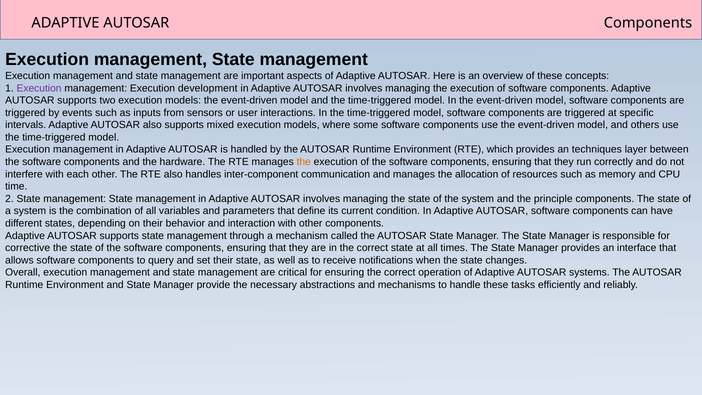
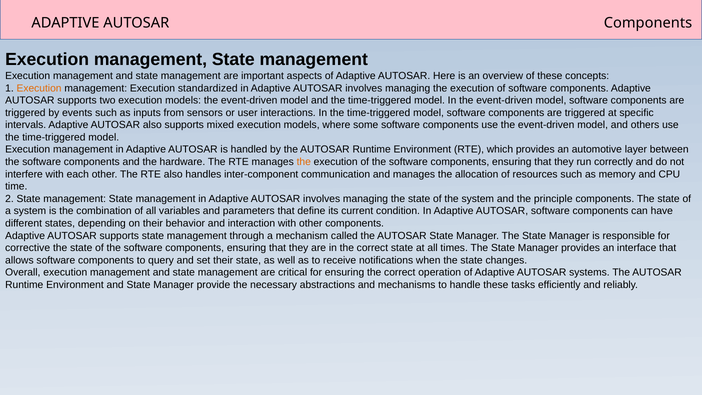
Execution at (39, 88) colour: purple -> orange
development: development -> standardized
techniques: techniques -> automotive
